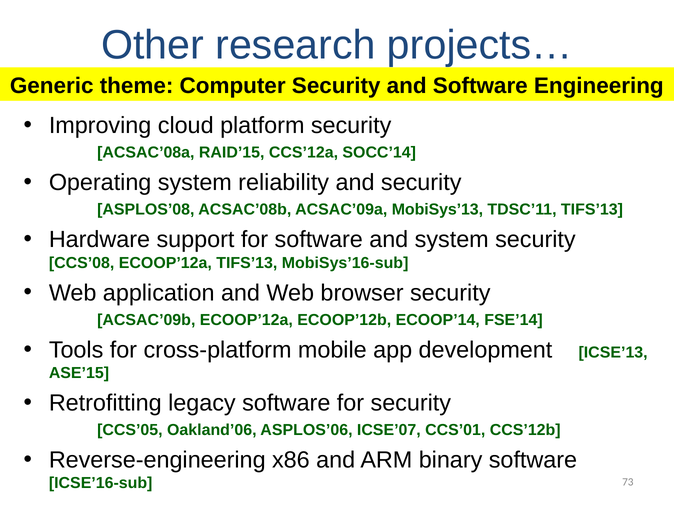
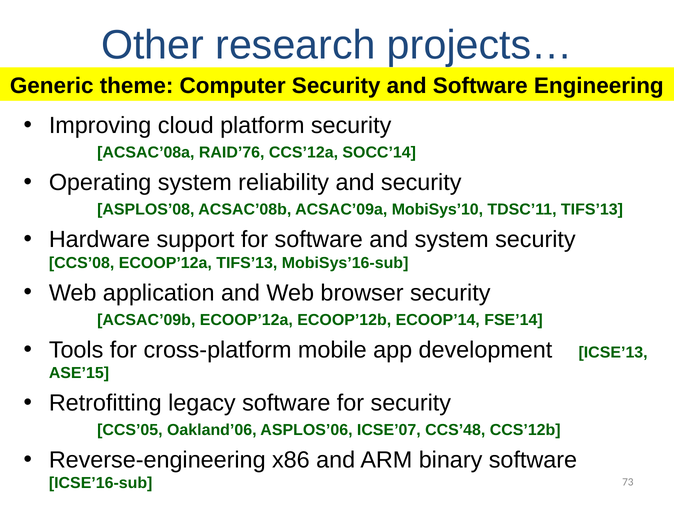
RAID’15: RAID’15 -> RAID’76
MobiSys’13: MobiSys’13 -> MobiSys’10
CCS’01: CCS’01 -> CCS’48
